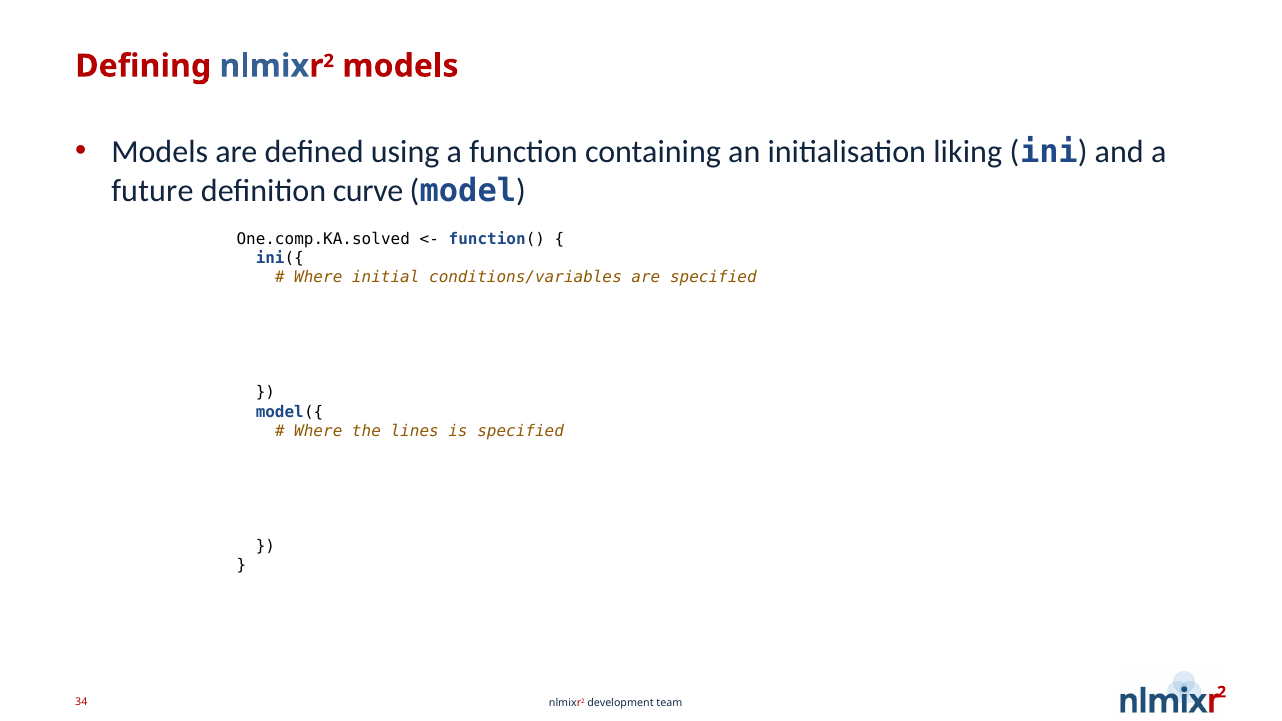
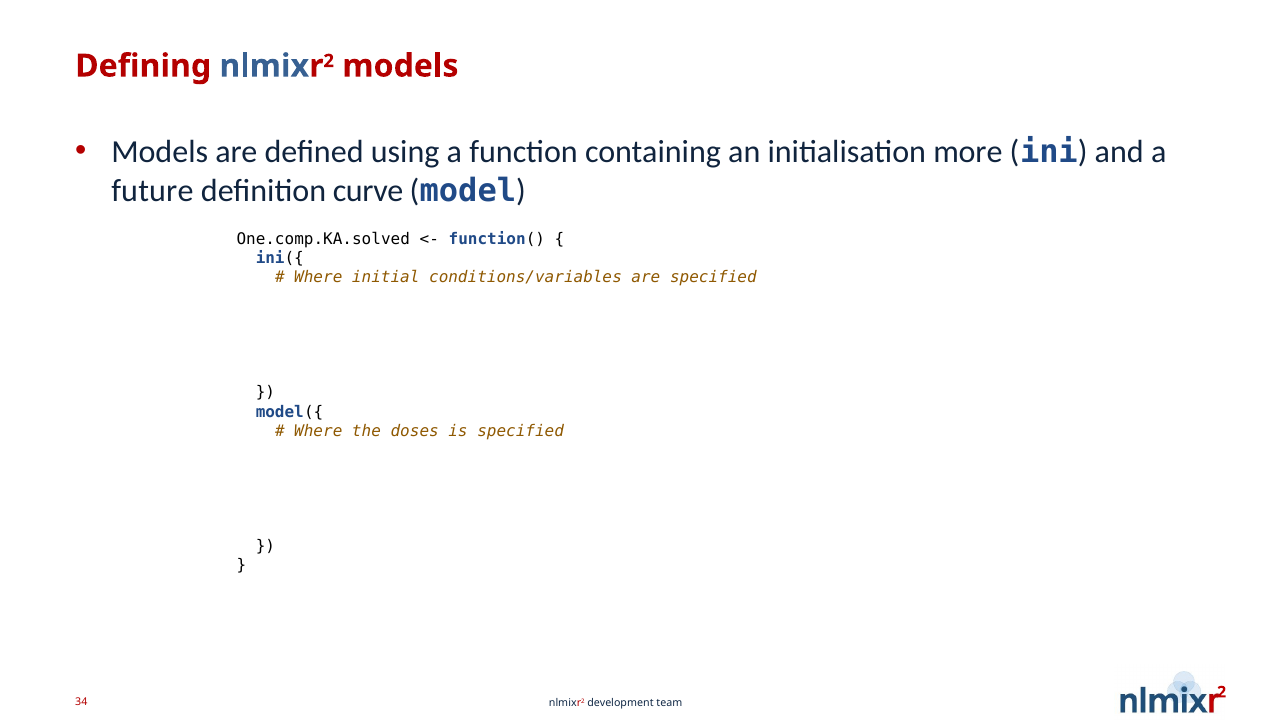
liking: liking -> more
lines: lines -> doses
